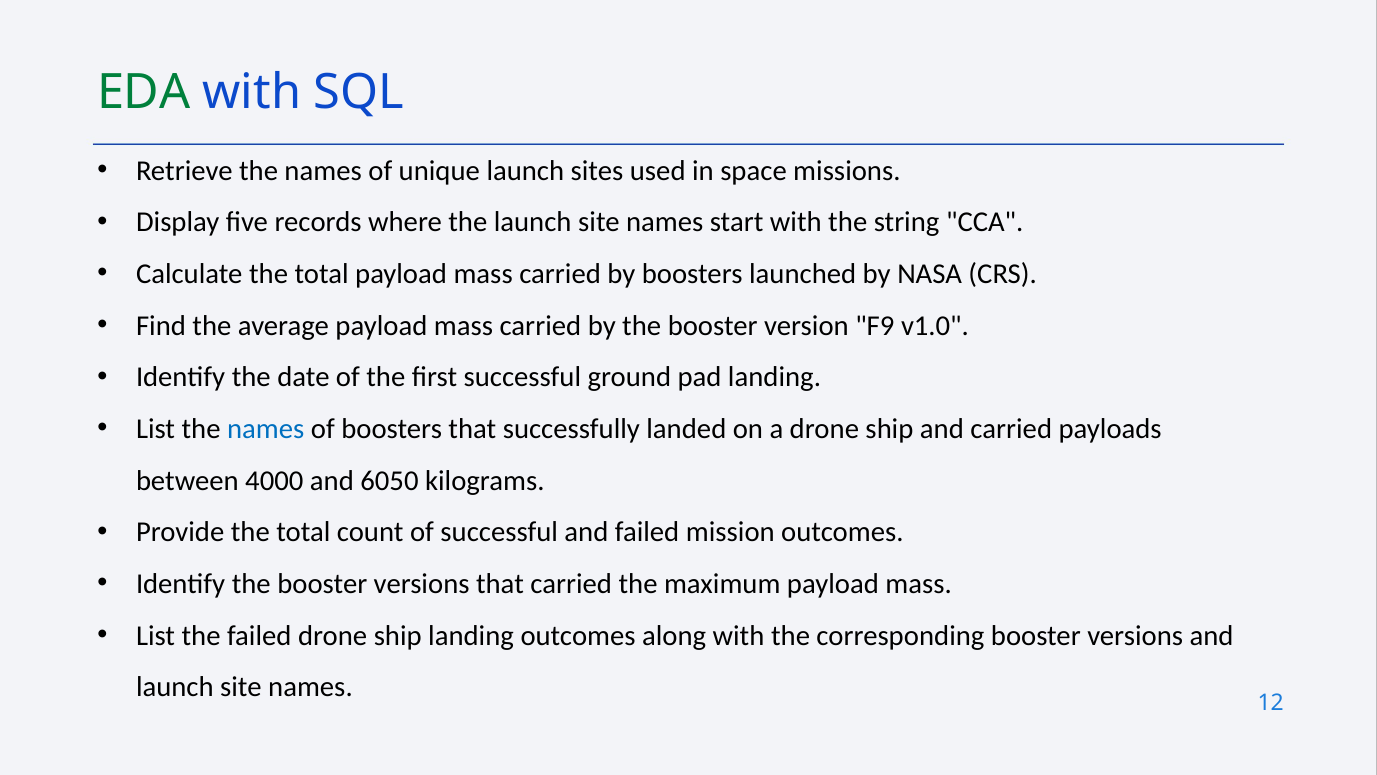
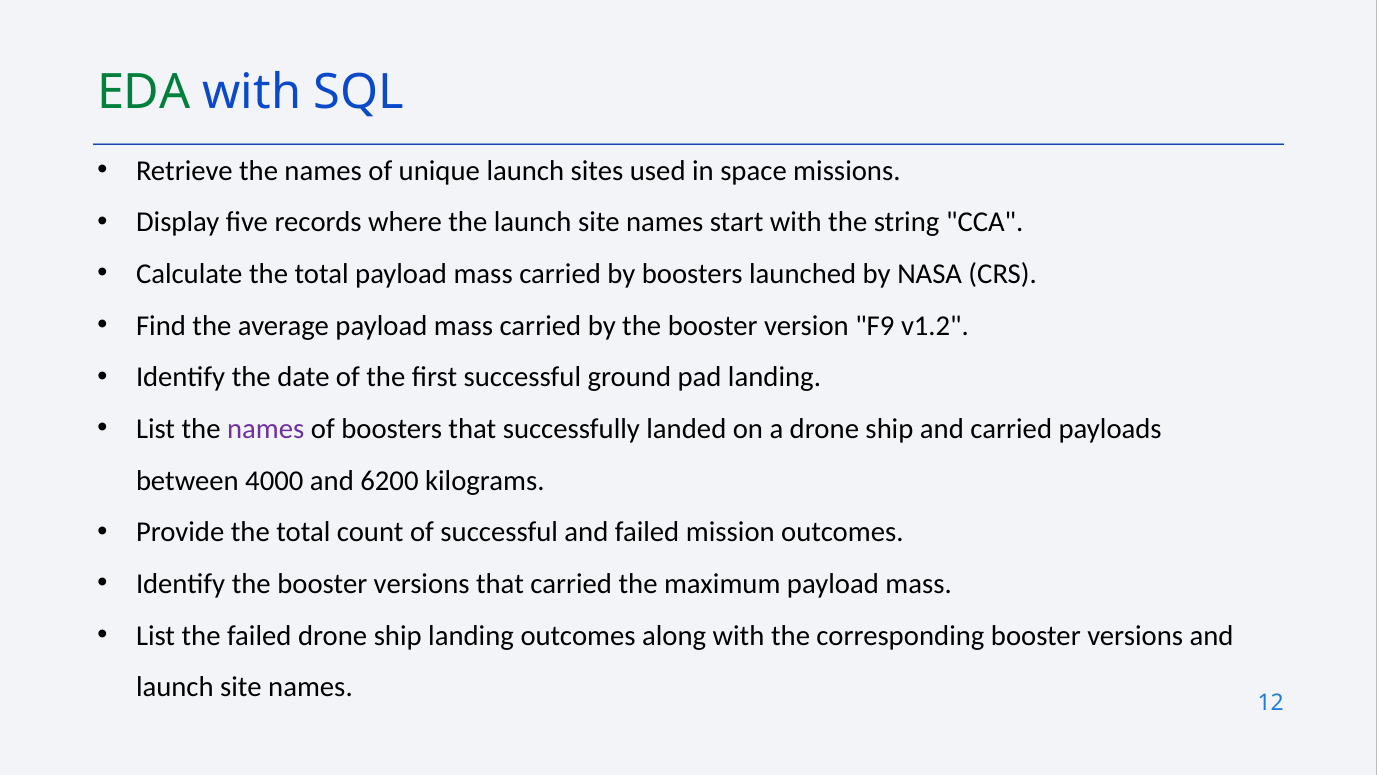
v1.0: v1.0 -> v1.2
names at (266, 429) colour: blue -> purple
6050: 6050 -> 6200
